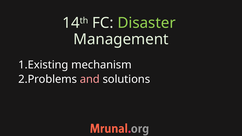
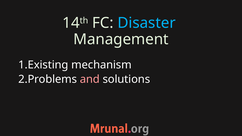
Disaster colour: light green -> light blue
